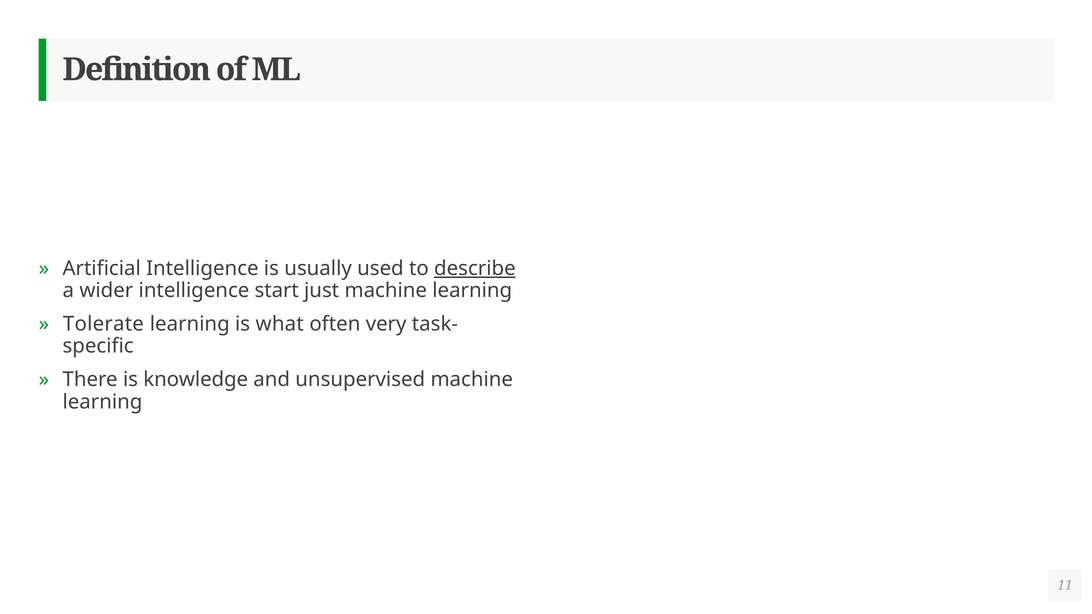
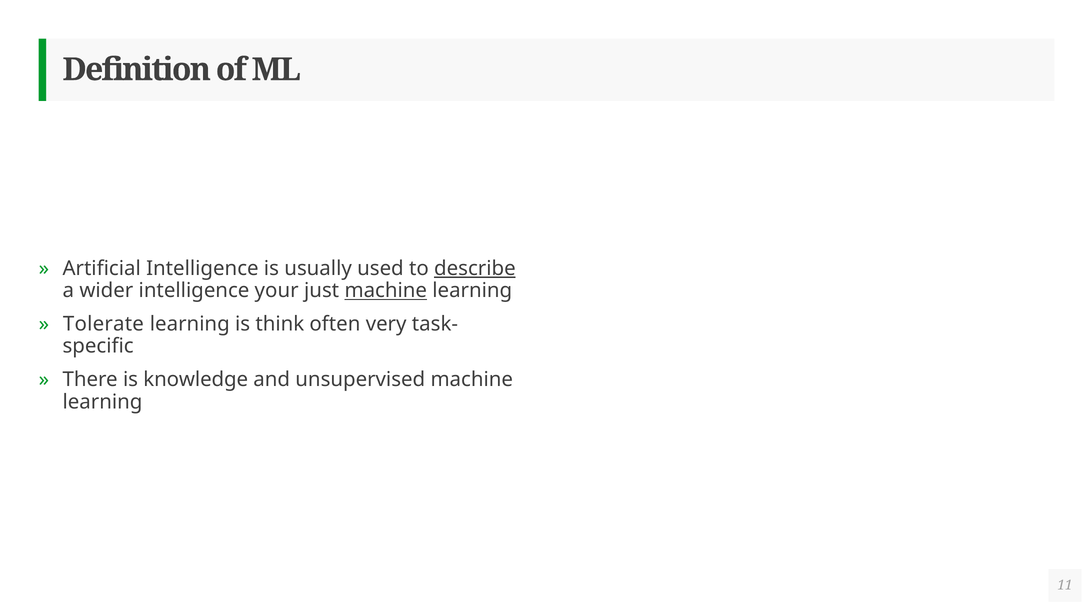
start: start -> your
machine at (386, 291) underline: none -> present
what: what -> think
